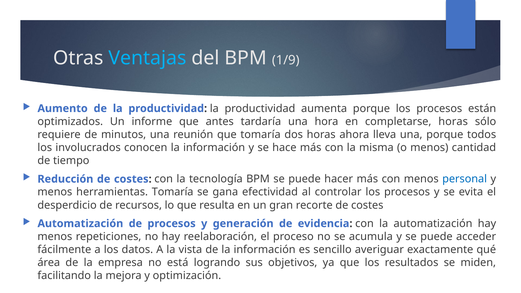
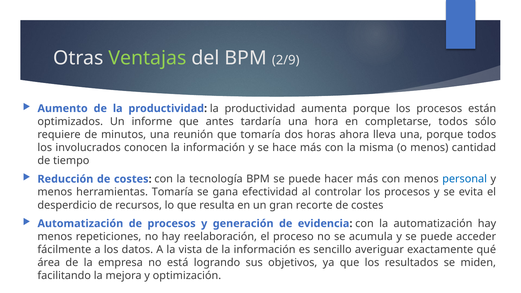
Ventajas colour: light blue -> light green
1/9: 1/9 -> 2/9
completarse horas: horas -> todos
